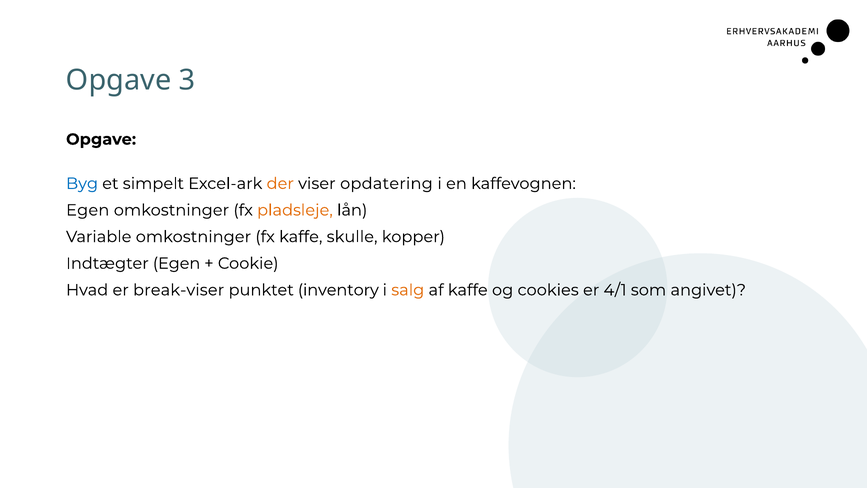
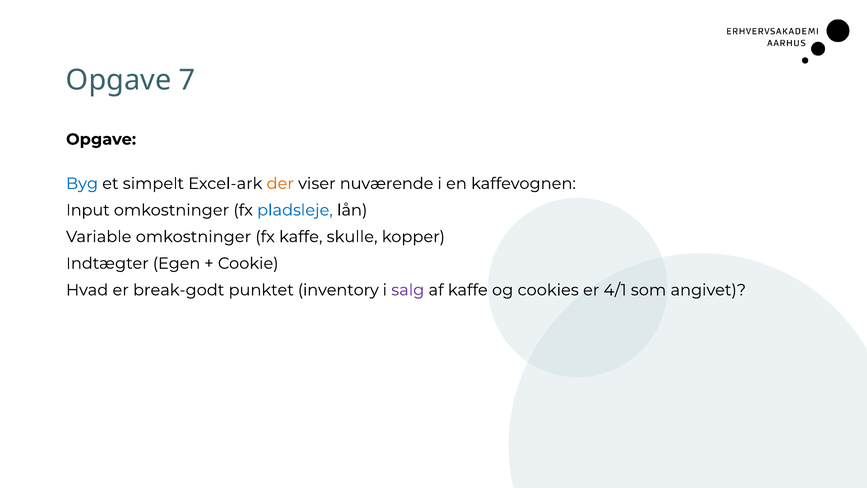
3: 3 -> 7
opdatering: opdatering -> nuværende
Egen at (88, 210): Egen -> Input
pladsleje colour: orange -> blue
break-viser: break-viser -> break-godt
salg colour: orange -> purple
